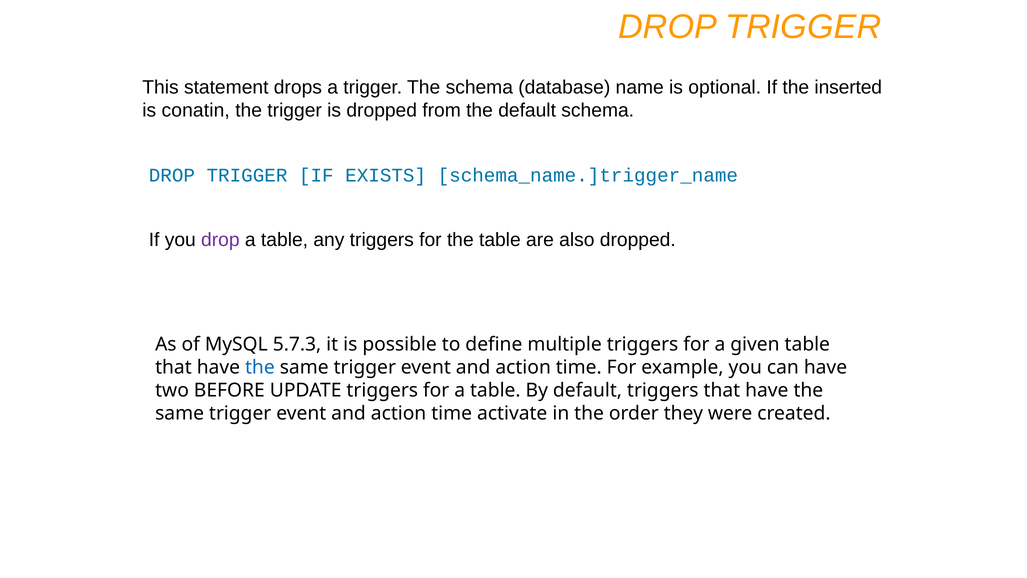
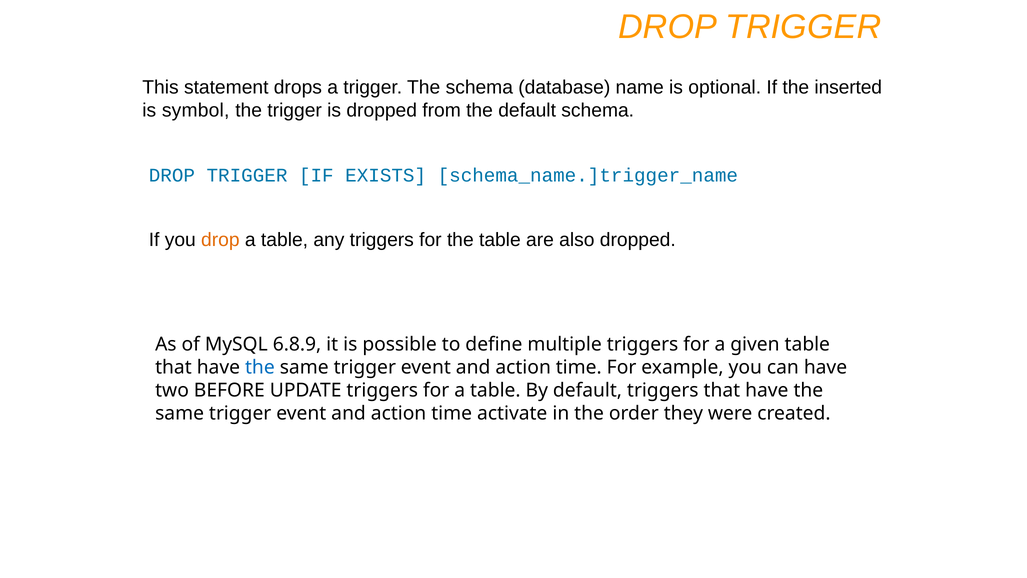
conatin: conatin -> symbol
drop at (220, 240) colour: purple -> orange
5.7.3: 5.7.3 -> 6.8.9
